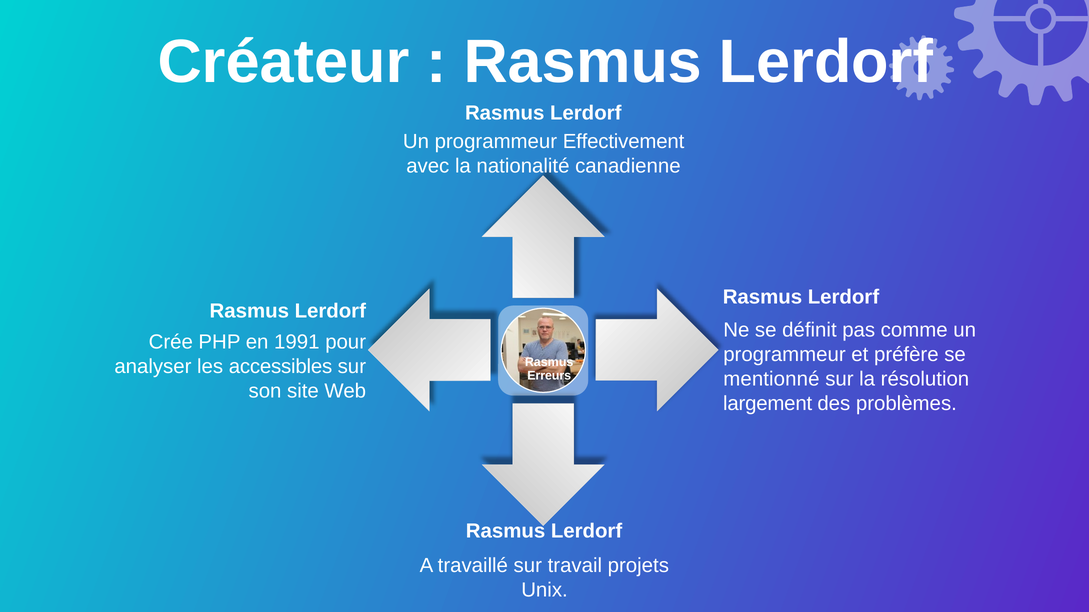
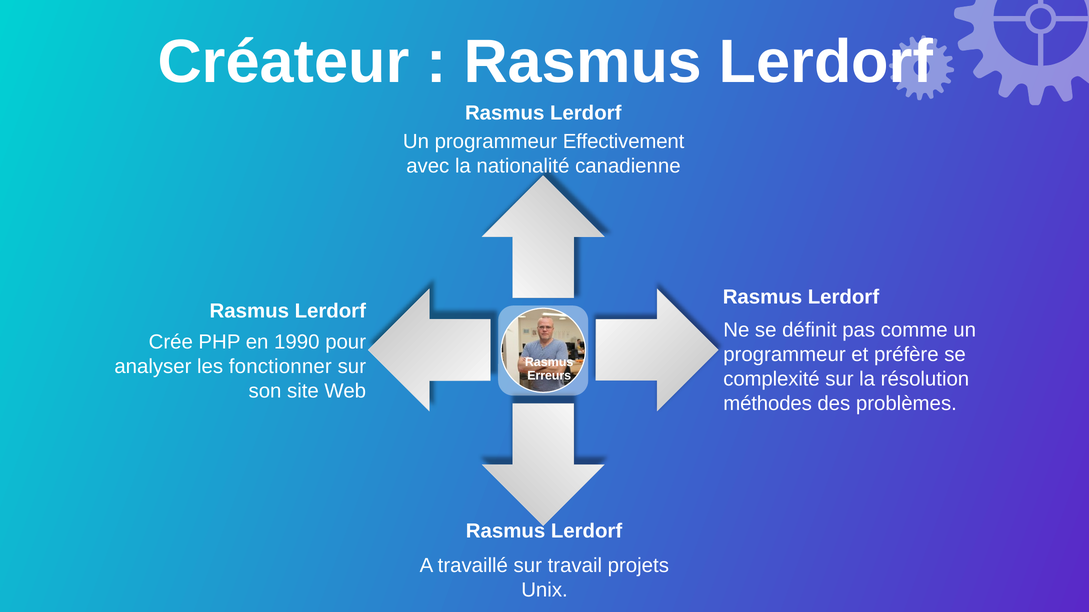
1991: 1991 -> 1990
accessibles: accessibles -> fonctionner
mentionné: mentionné -> complexité
largement: largement -> méthodes
